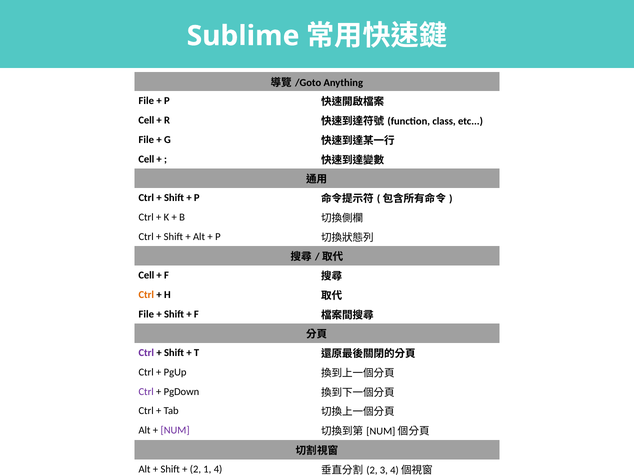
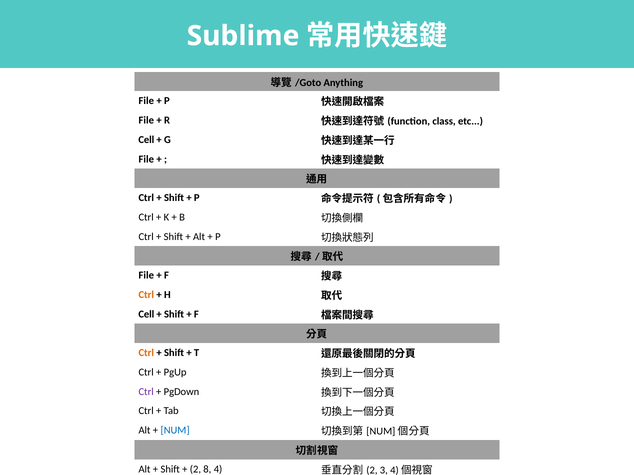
Cell at (146, 120): Cell -> File
File at (146, 140): File -> Cell
Cell at (146, 159): Cell -> File
Cell at (146, 276): Cell -> File
File at (146, 314): File -> Cell
Ctrl at (146, 353) colour: purple -> orange
NUM at (175, 431) colour: purple -> blue
2 1: 1 -> 8
